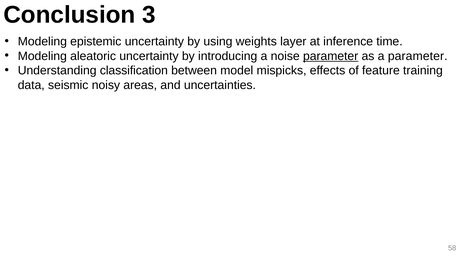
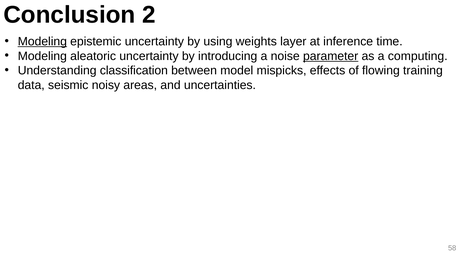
3: 3 -> 2
Modeling at (42, 41) underline: none -> present
a parameter: parameter -> computing
feature: feature -> flowing
